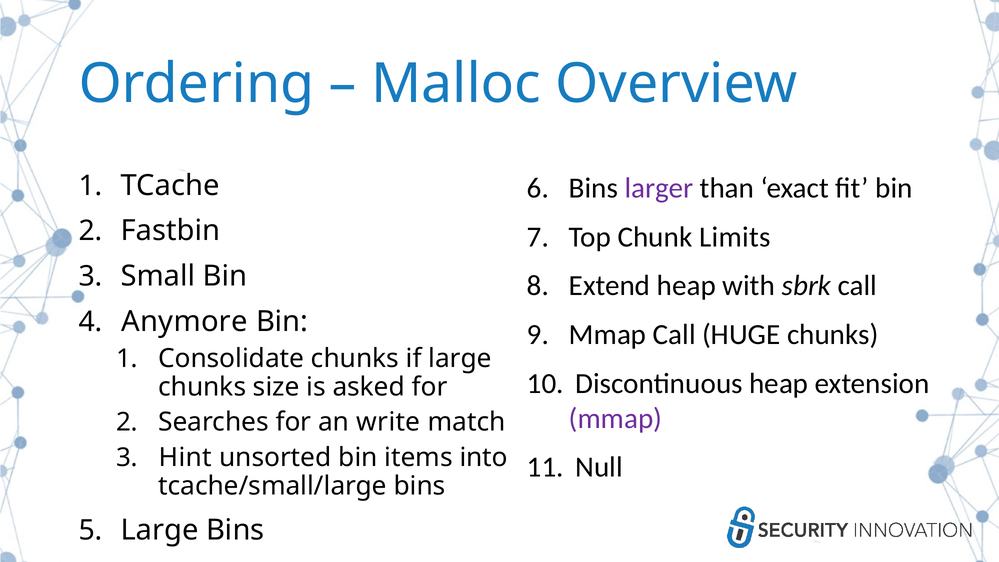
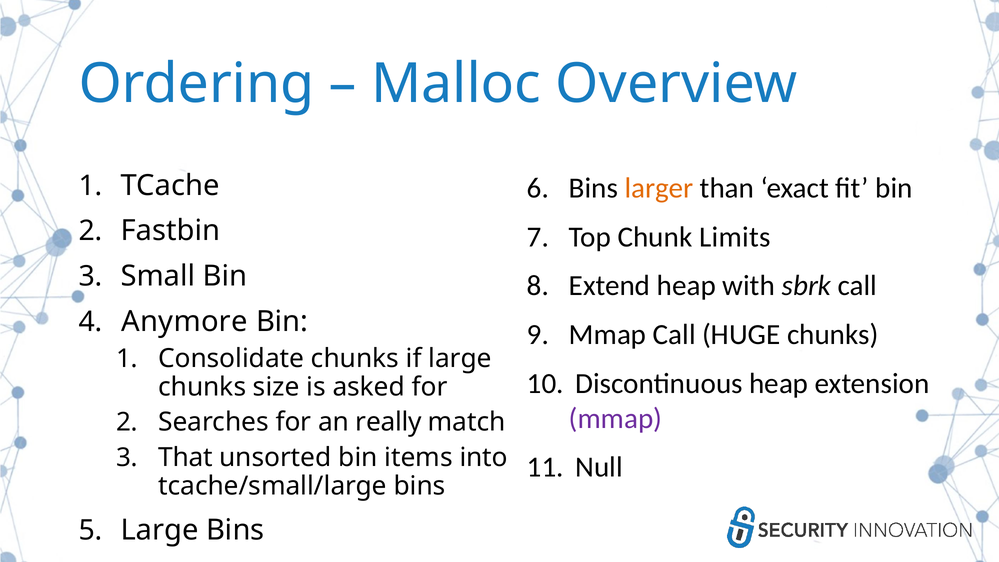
larger colour: purple -> orange
write: write -> really
Hint: Hint -> That
